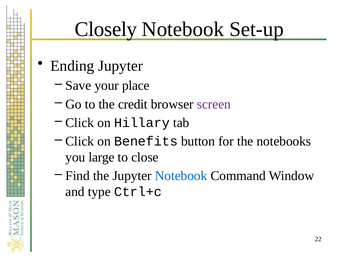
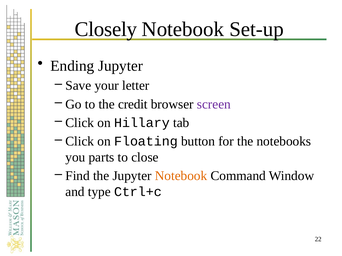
place: place -> letter
Benefits: Benefits -> Floating
large: large -> parts
Notebook at (181, 176) colour: blue -> orange
